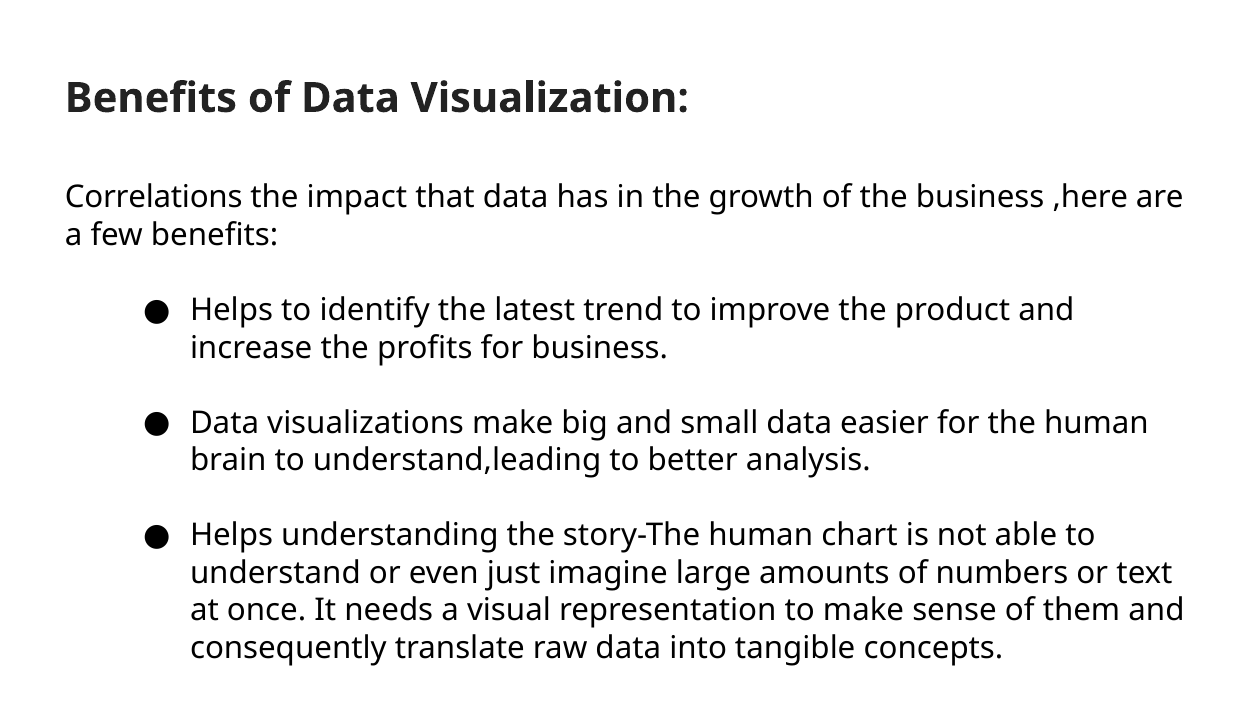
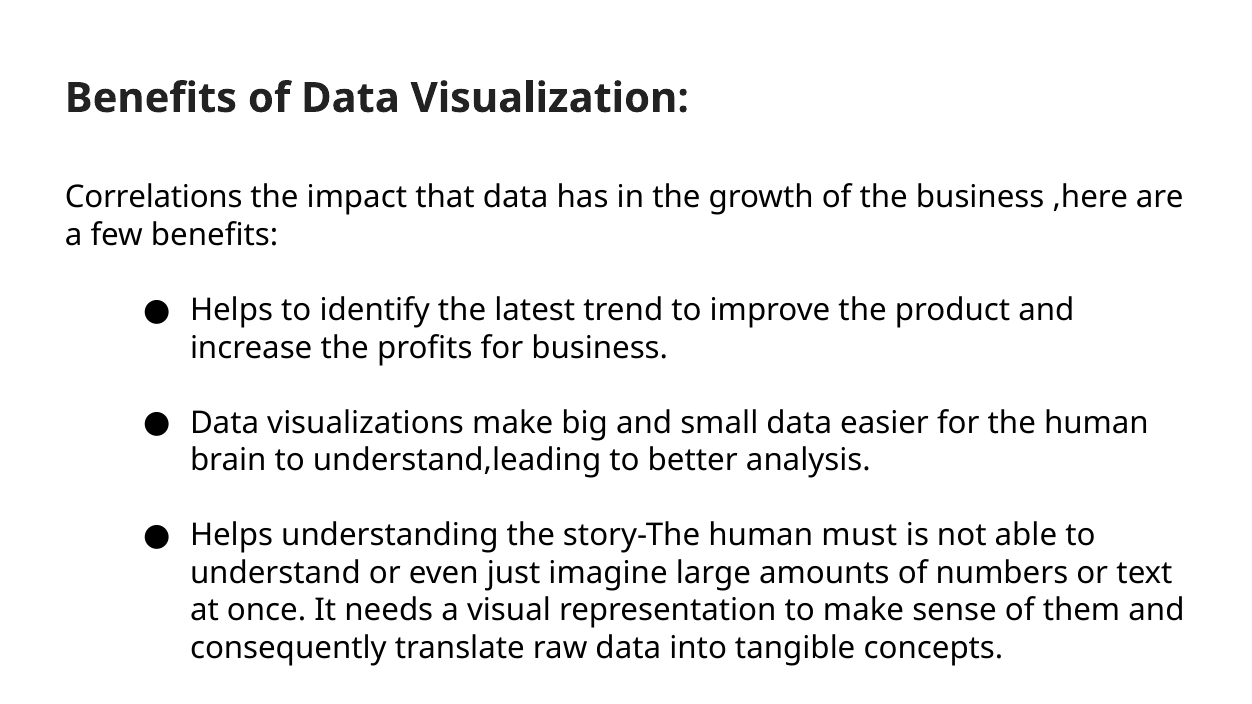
chart: chart -> must
